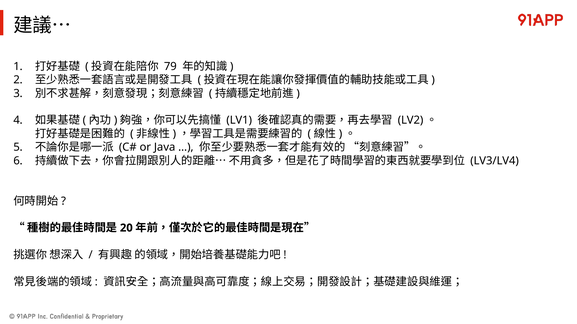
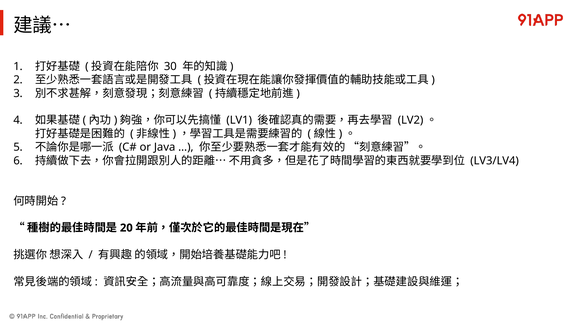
79: 79 -> 30
